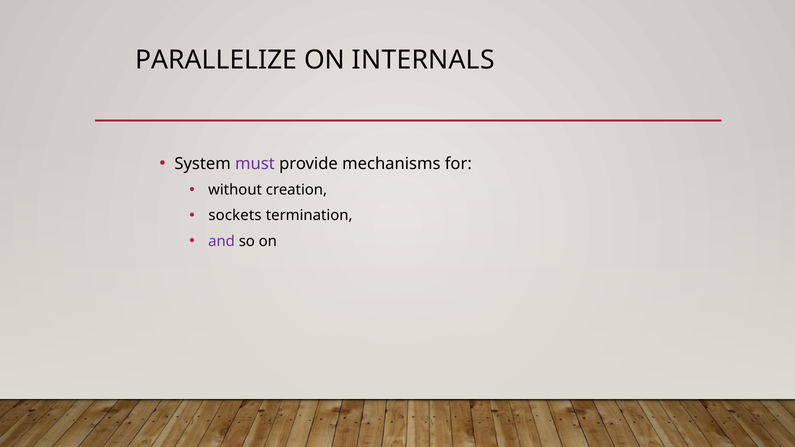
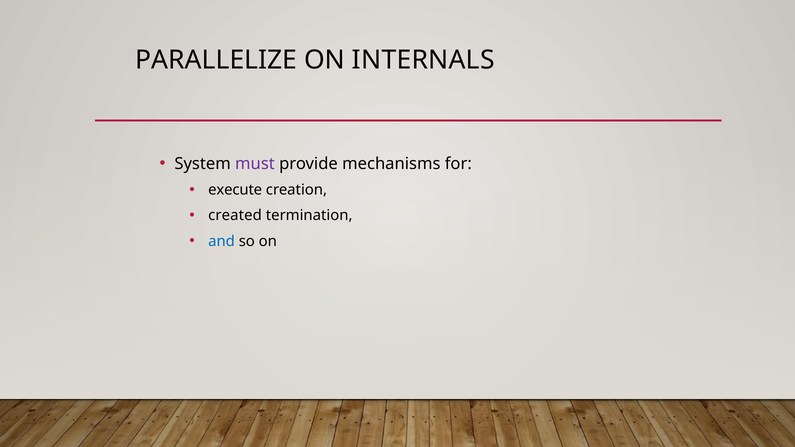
without: without -> execute
sockets: sockets -> created
and colour: purple -> blue
